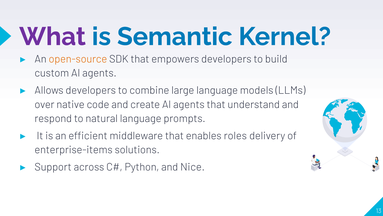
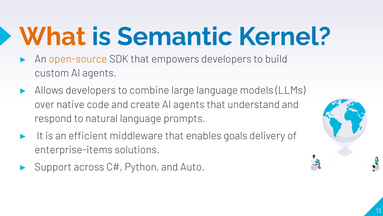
What colour: purple -> orange
roles: roles -> goals
Nice: Nice -> Auto
